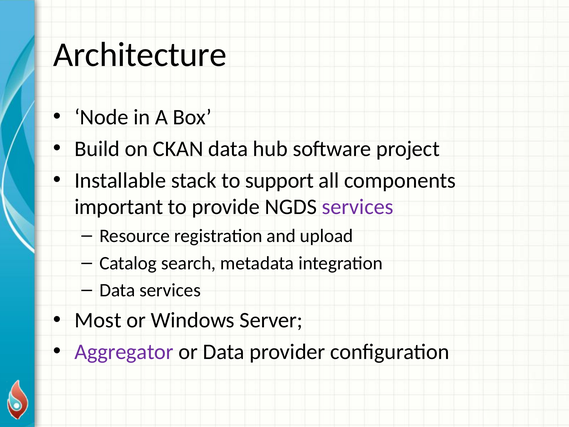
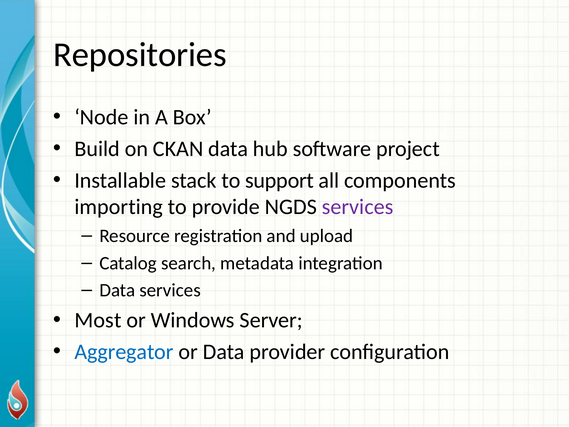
Architecture: Architecture -> Repositories
important: important -> importing
Aggregator colour: purple -> blue
